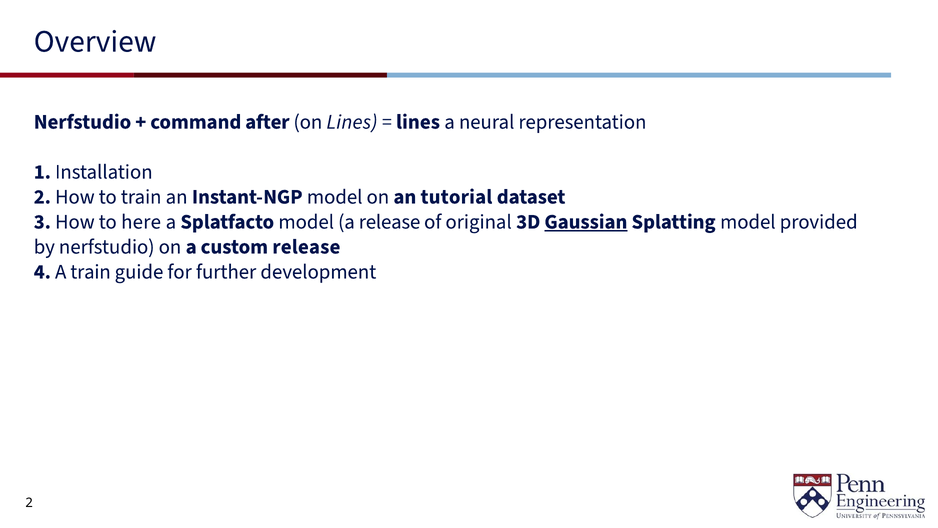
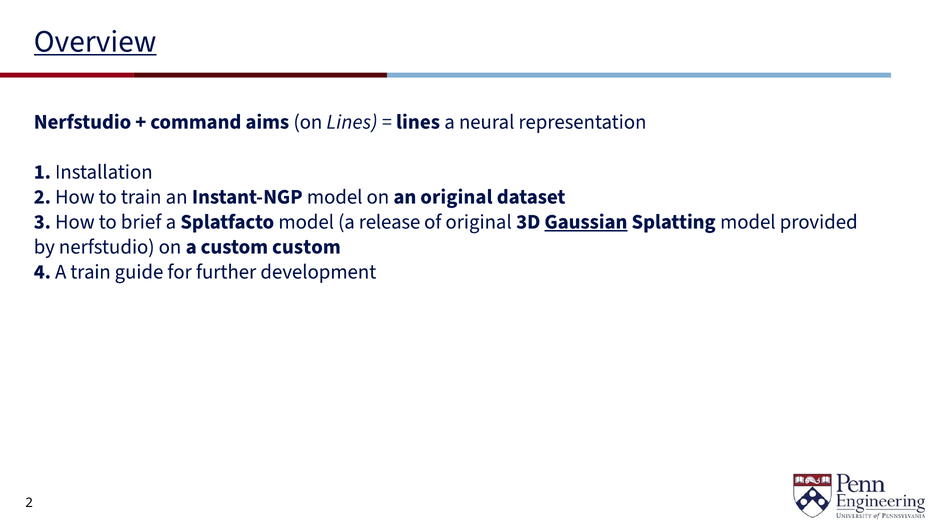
Overview underline: none -> present
after: after -> aims
an tutorial: tutorial -> original
here: here -> brief
custom release: release -> custom
